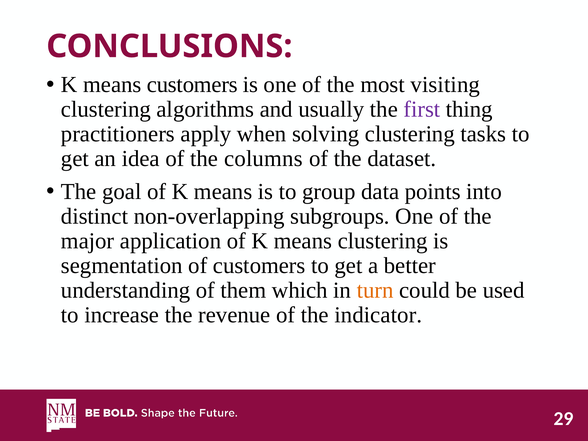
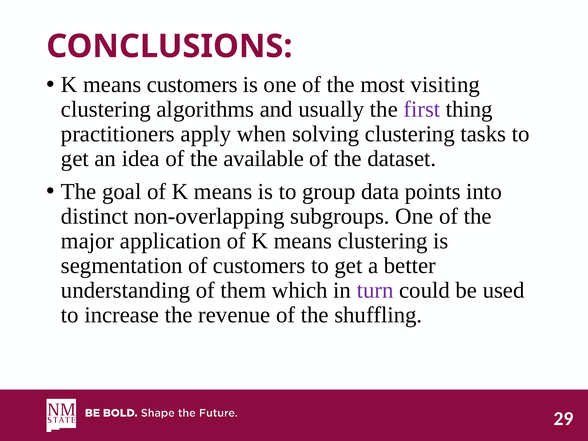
columns: columns -> available
turn colour: orange -> purple
indicator: indicator -> shuffling
